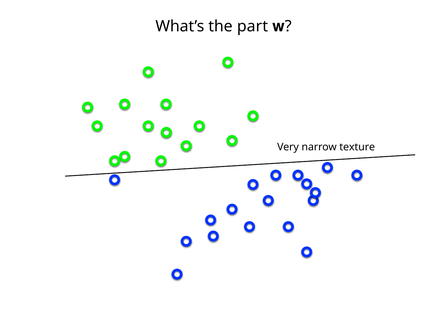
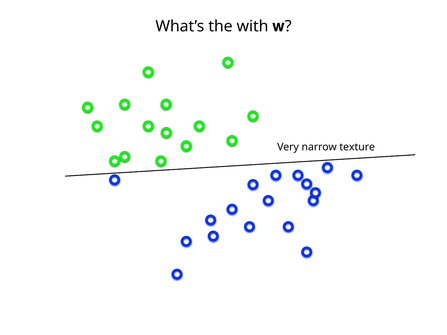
part: part -> with
